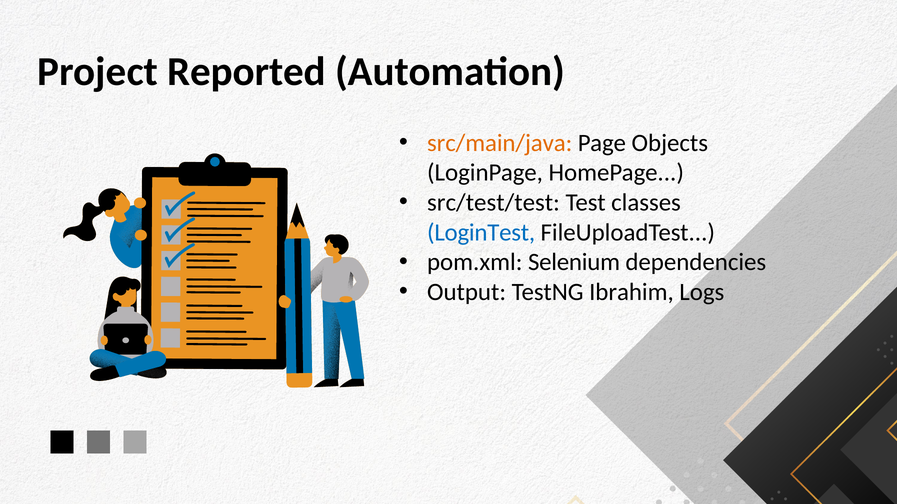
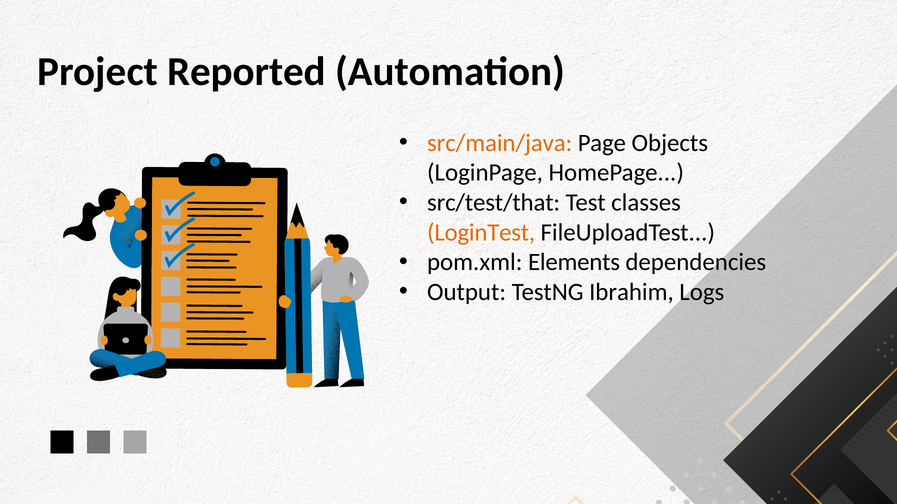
src/test/test: src/test/test -> src/test/that
LoginTest colour: blue -> orange
Selenium: Selenium -> Elements
